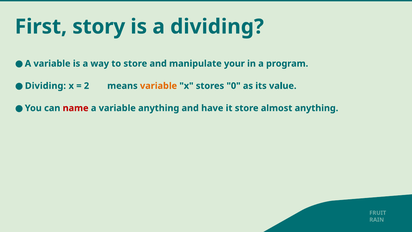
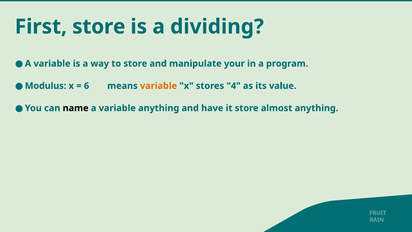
First story: story -> store
Dividing at (45, 86): Dividing -> Modulus
2: 2 -> 6
0: 0 -> 4
name colour: red -> black
